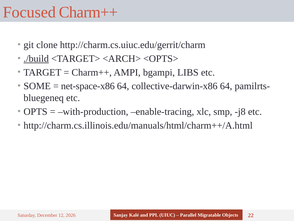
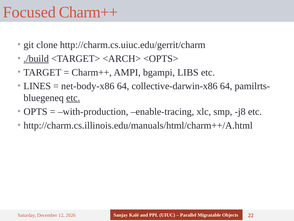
SOME: SOME -> LINES
net-space-x86: net-space-x86 -> net-body-x86
etc at (73, 98) underline: none -> present
